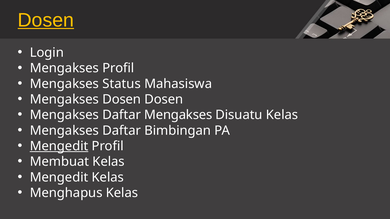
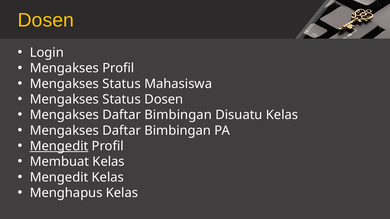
Dosen at (46, 20) underline: present -> none
Dosen at (122, 100): Dosen -> Status
Mengakses at (178, 115): Mengakses -> Bimbingan
